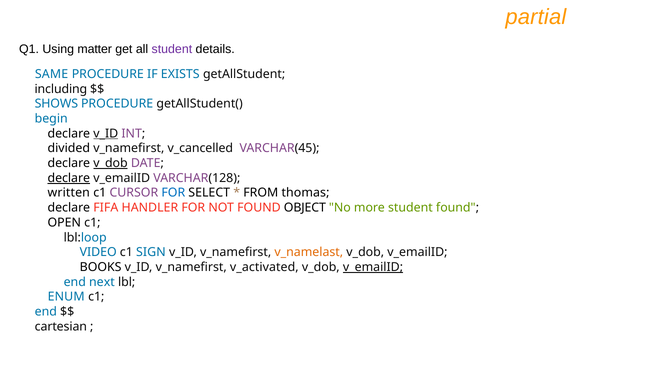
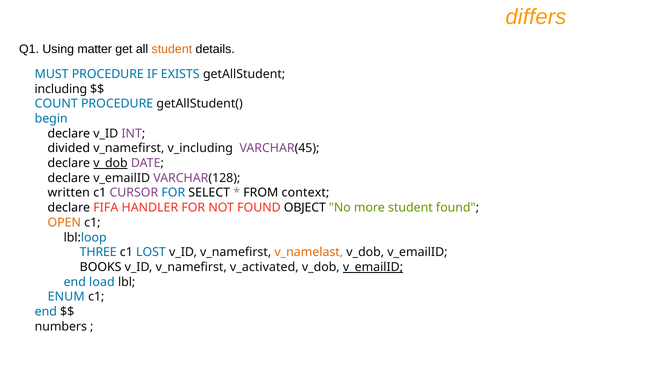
partial: partial -> differs
student at (172, 49) colour: purple -> orange
SAME: SAME -> MUST
SHOWS: SHOWS -> COUNT
v_ID at (106, 134) underline: present -> none
v_cancelled: v_cancelled -> v_including
declare at (69, 178) underline: present -> none
thomas: thomas -> context
OPEN colour: black -> orange
VIDEO: VIDEO -> THREE
SIGN: SIGN -> LOST
next: next -> load
cartesian: cartesian -> numbers
